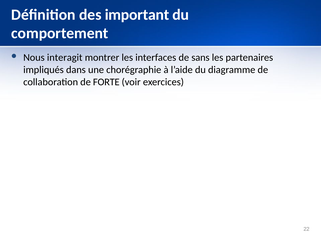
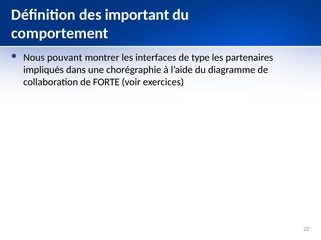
interagit: interagit -> pouvant
sans: sans -> type
